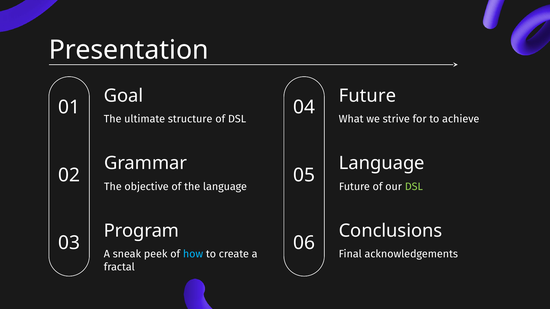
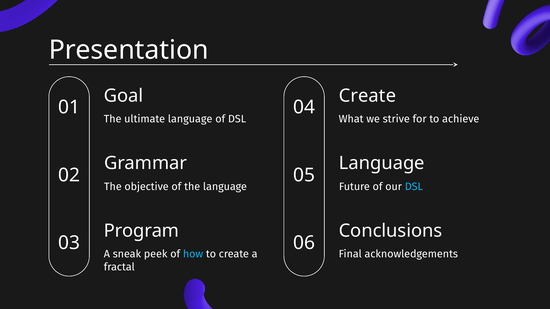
Future at (367, 96): Future -> Create
ultimate structure: structure -> language
DSL at (414, 187) colour: light green -> light blue
